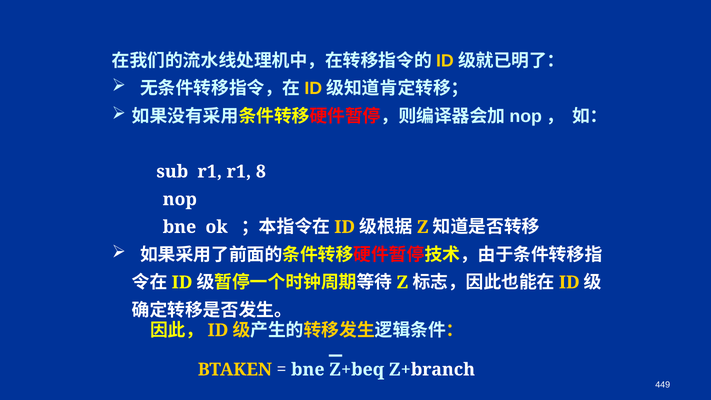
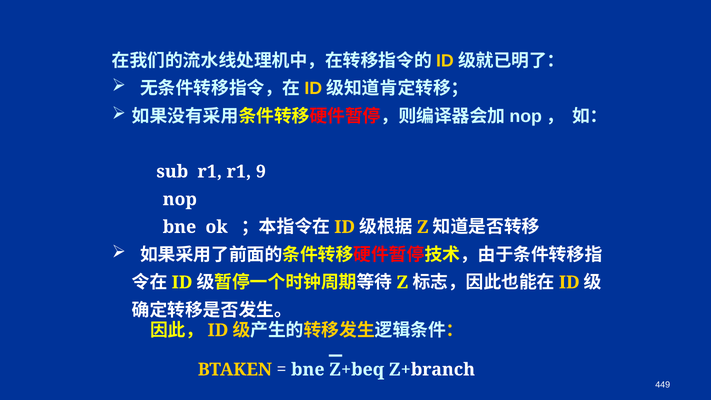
8: 8 -> 9
